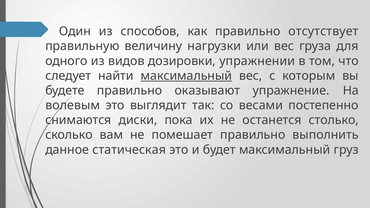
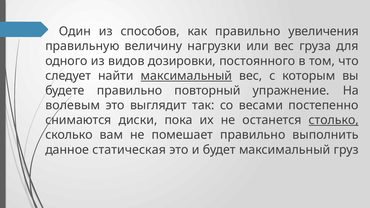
отсутствует: отсутствует -> увеличения
упражнении: упражнении -> постоянного
оказывают: оказывают -> повторный
столько underline: none -> present
